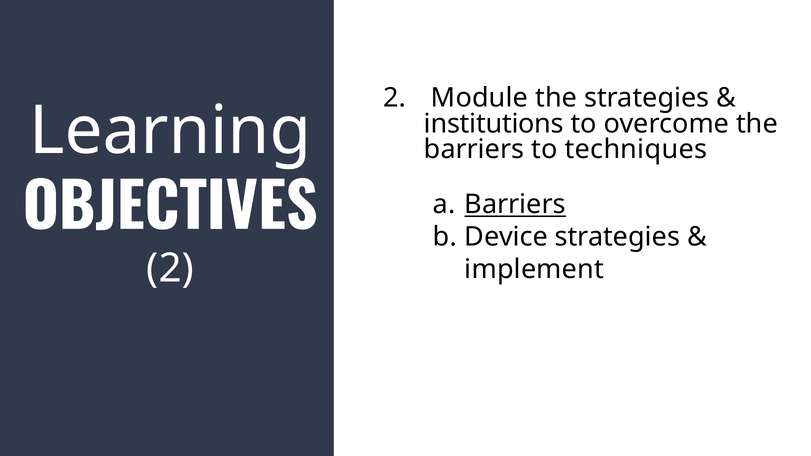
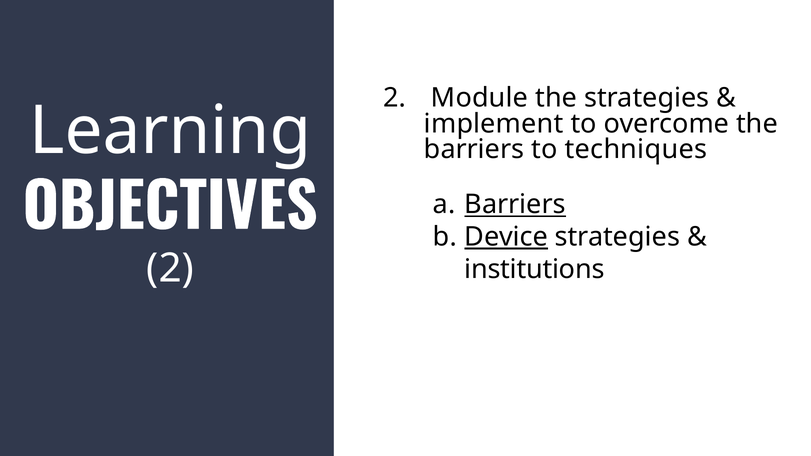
institutions: institutions -> implement
Device underline: none -> present
implement: implement -> institutions
